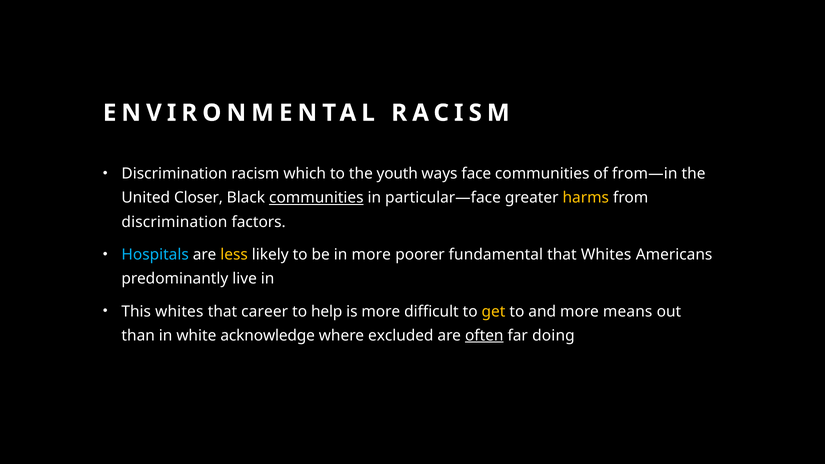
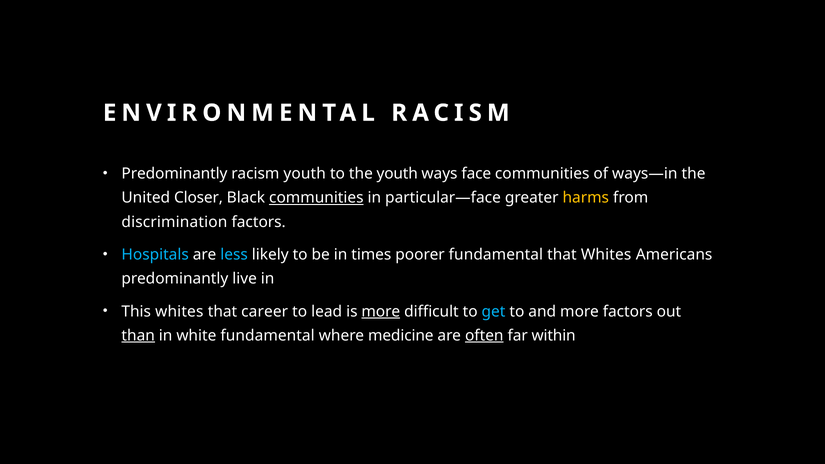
Discrimination at (174, 174): Discrimination -> Predominantly
racism which: which -> youth
from—in: from—in -> ways—in
less colour: yellow -> light blue
in more: more -> times
help: help -> lead
more at (381, 311) underline: none -> present
get colour: yellow -> light blue
more means: means -> factors
than underline: none -> present
white acknowledge: acknowledge -> fundamental
excluded: excluded -> medicine
doing: doing -> within
